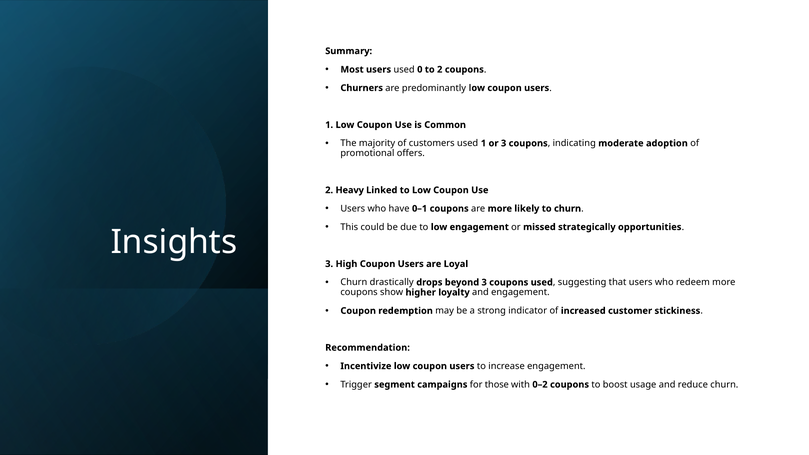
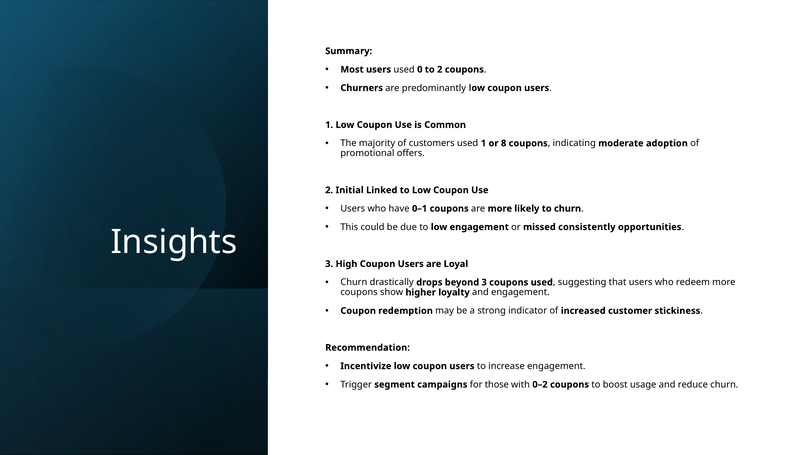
or 3: 3 -> 8
Heavy: Heavy -> Initial
strategically: strategically -> consistently
